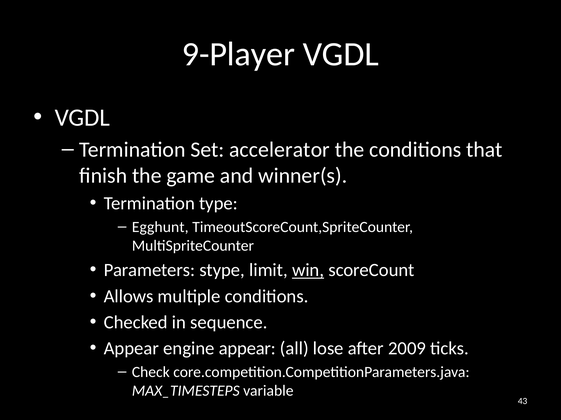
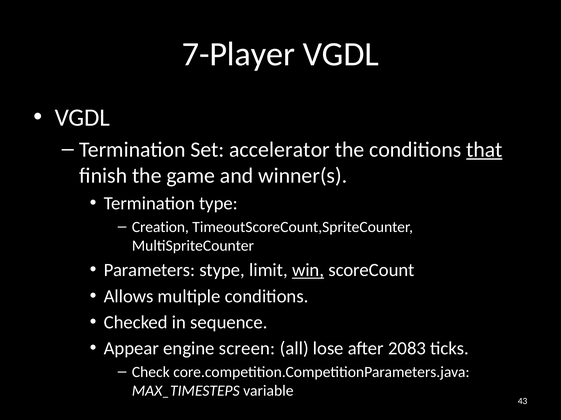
9-Player: 9-Player -> 7-Player
that underline: none -> present
Egghunt: Egghunt -> Creation
engine appear: appear -> screen
2009: 2009 -> 2083
